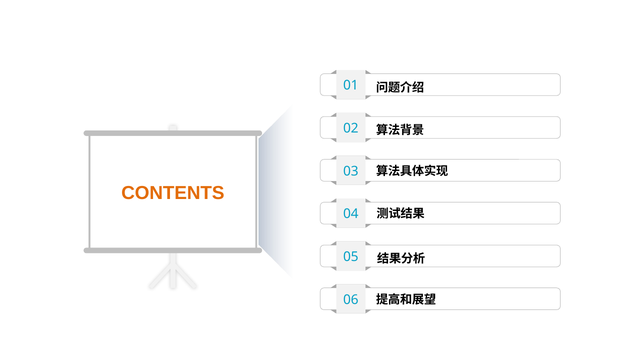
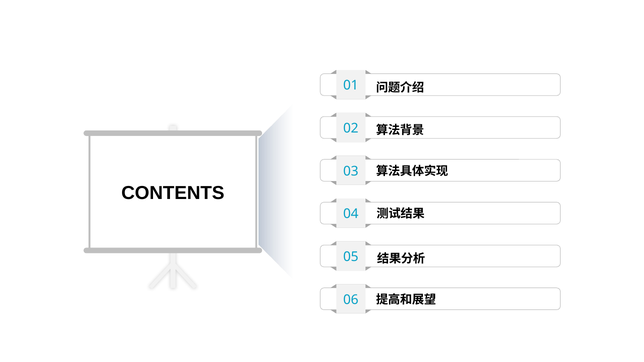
CONTENTS colour: orange -> black
